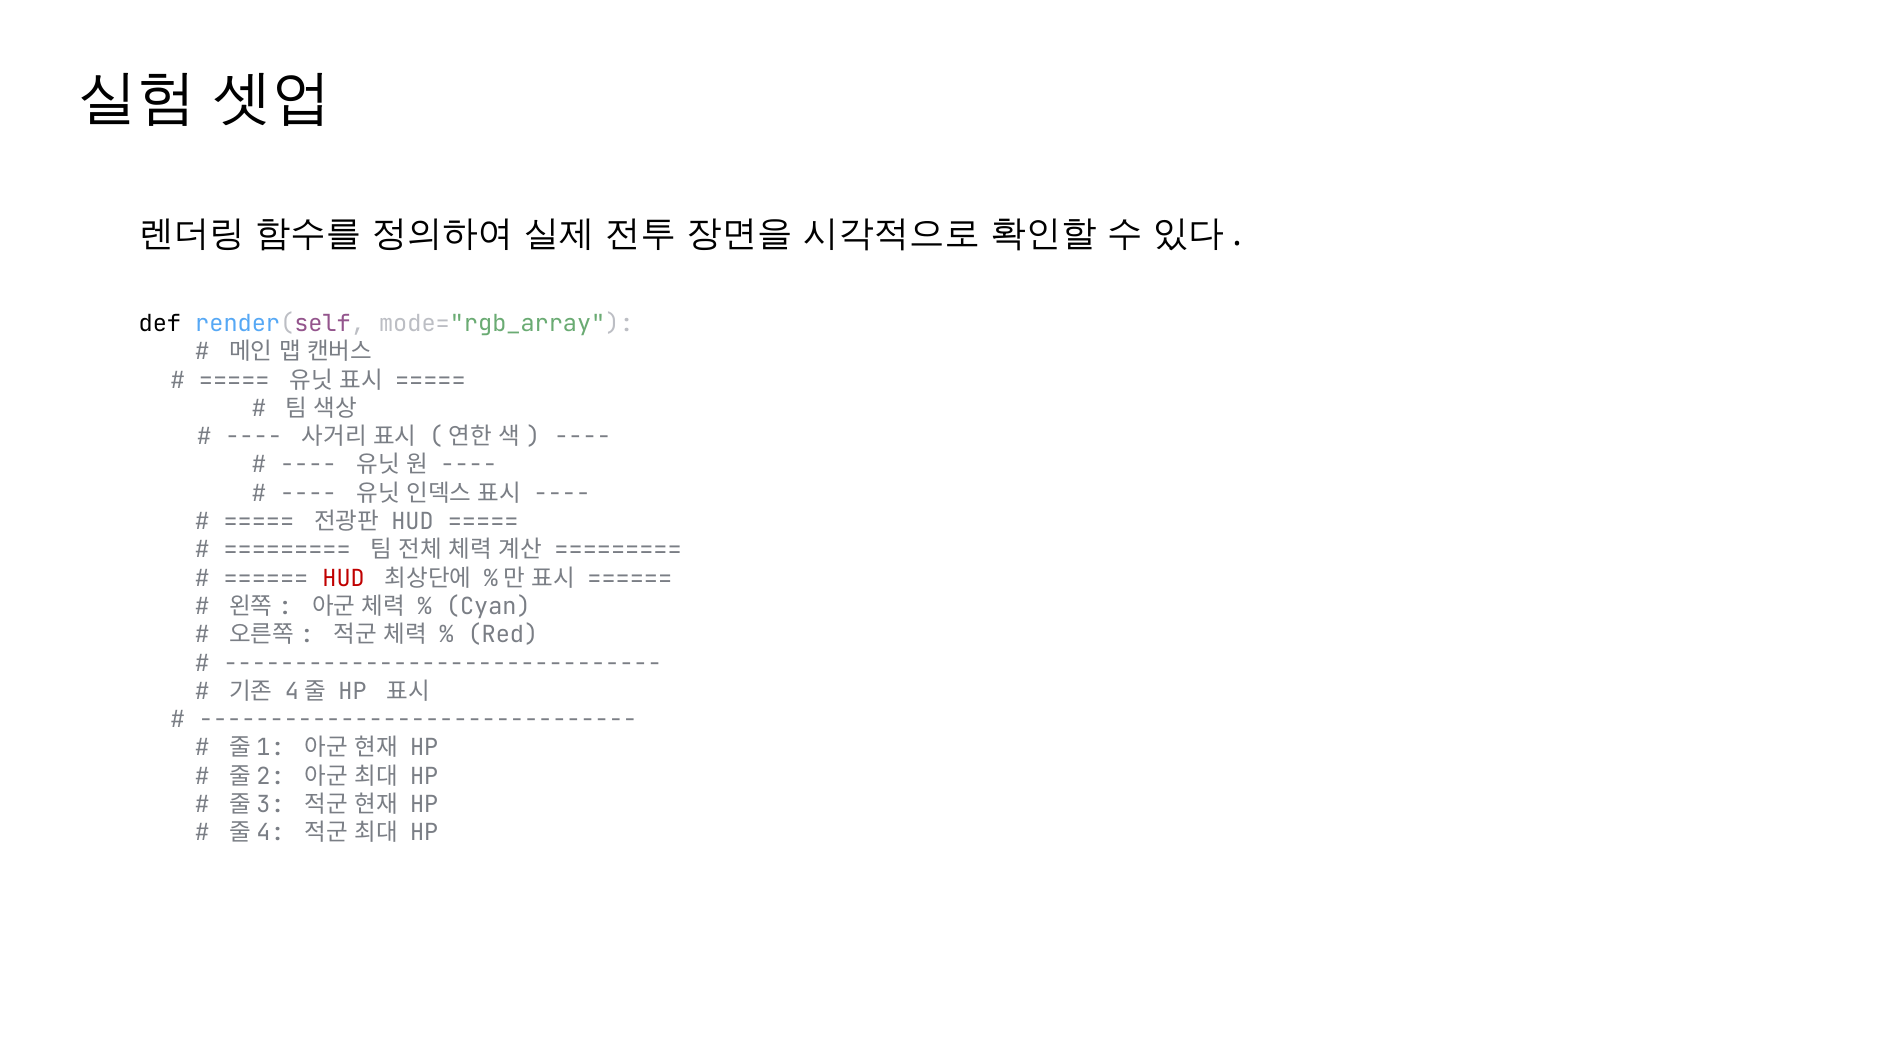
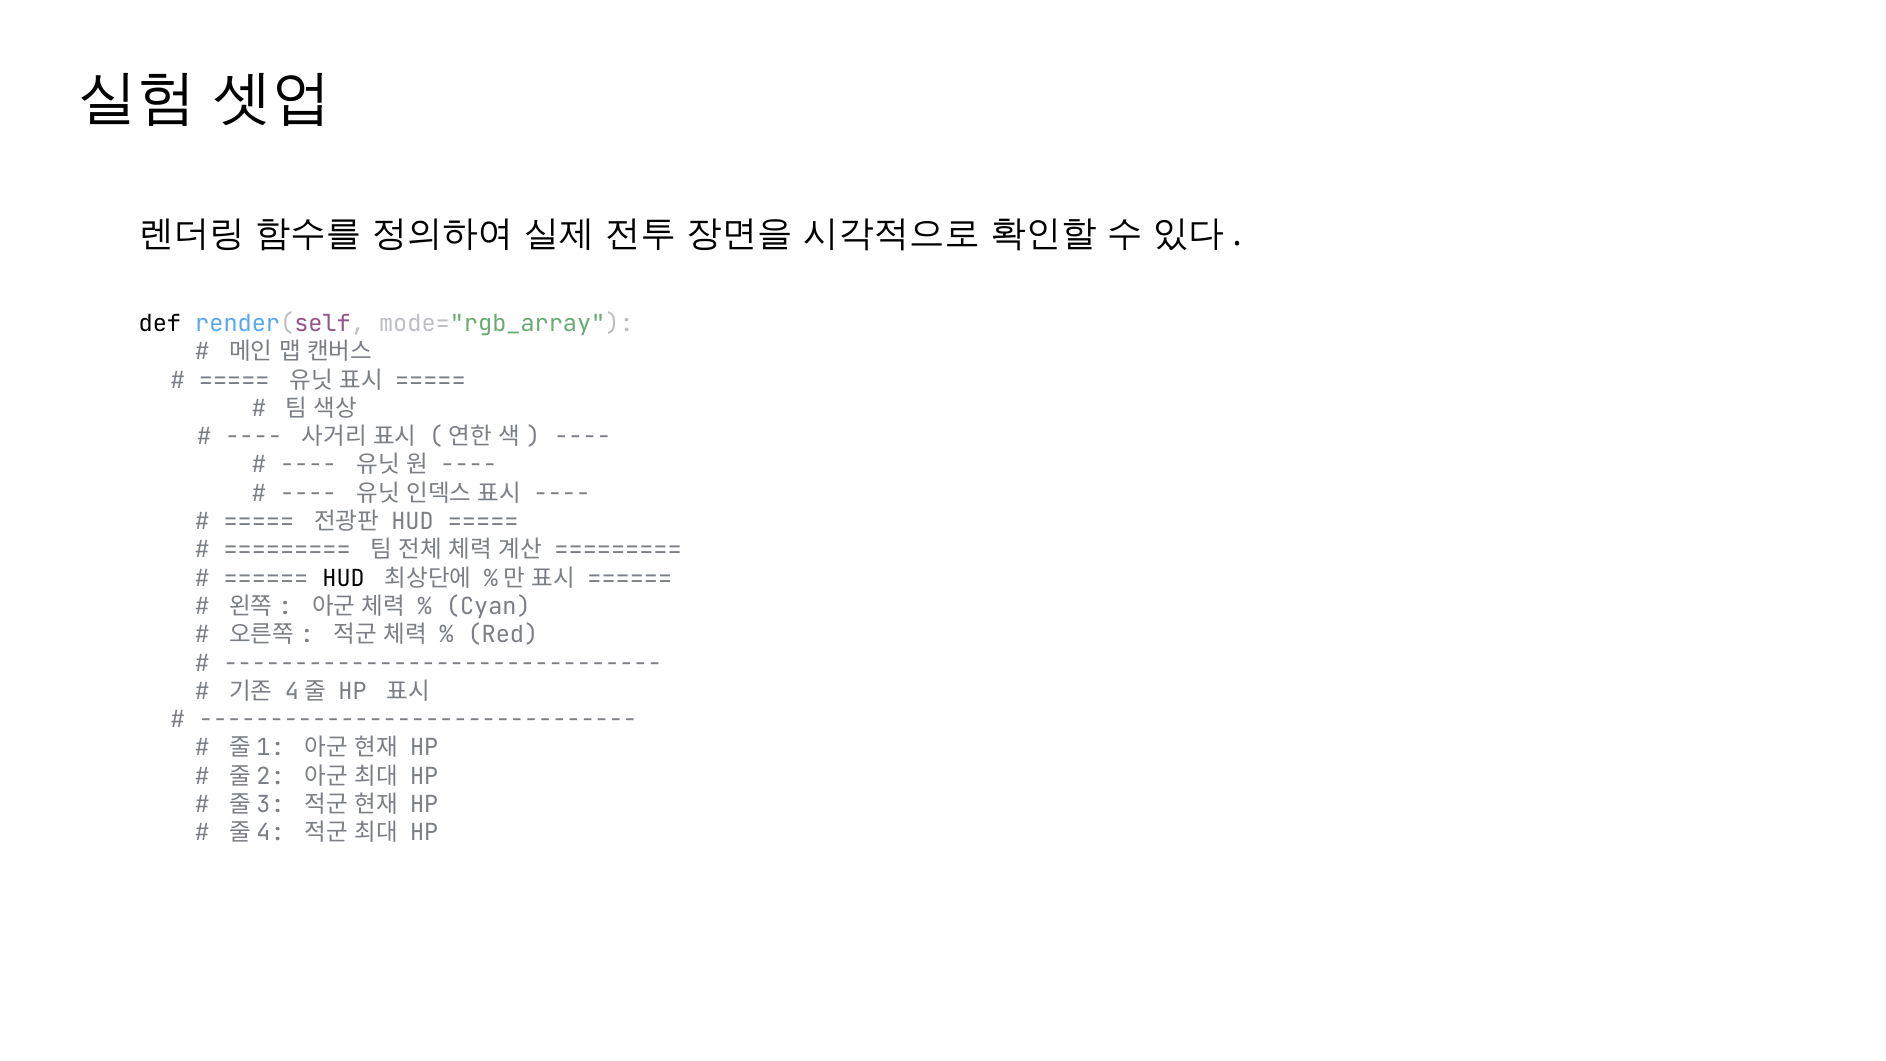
HUD at (344, 578) colour: red -> black
